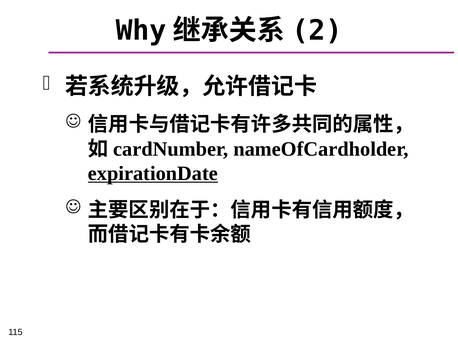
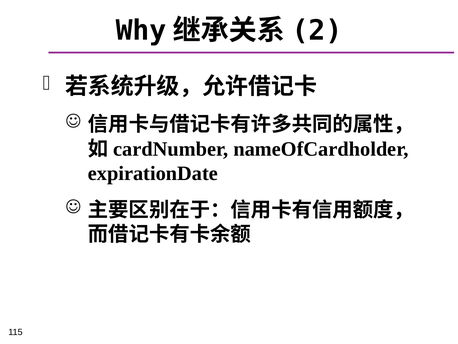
expirationDate underline: present -> none
